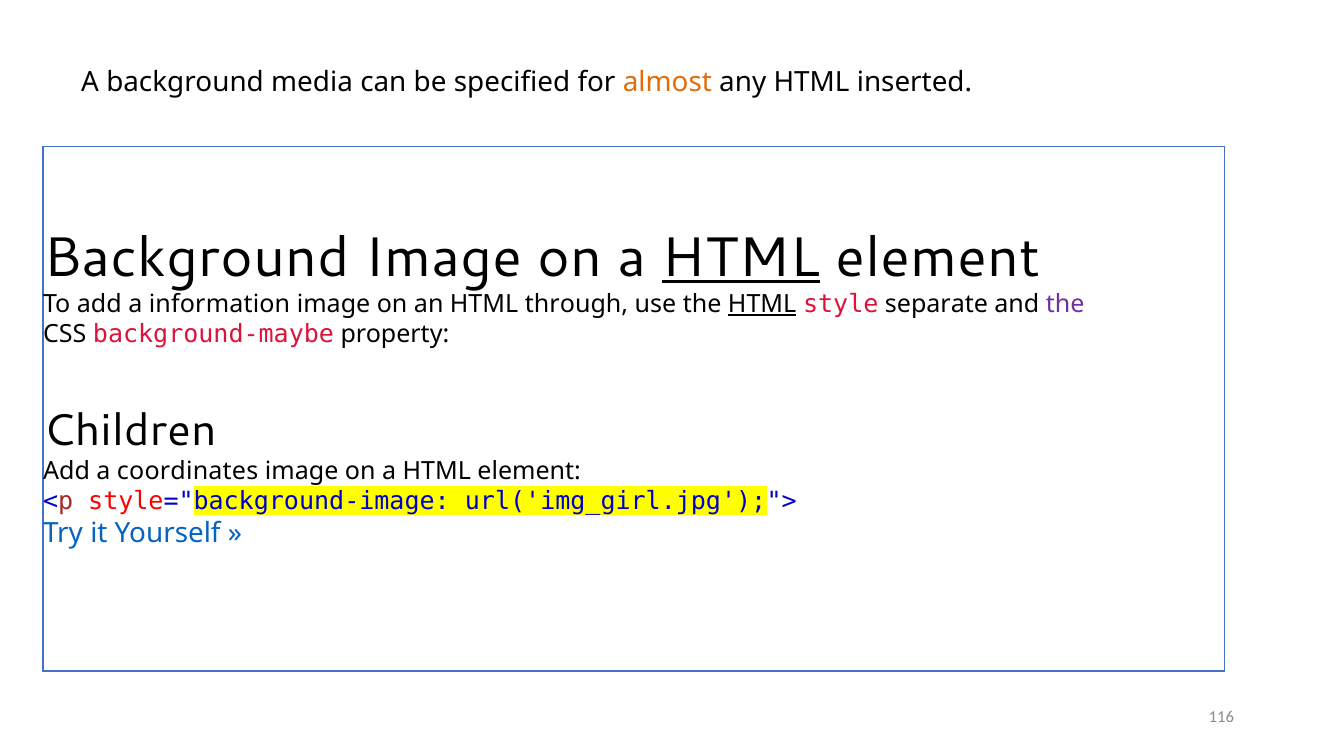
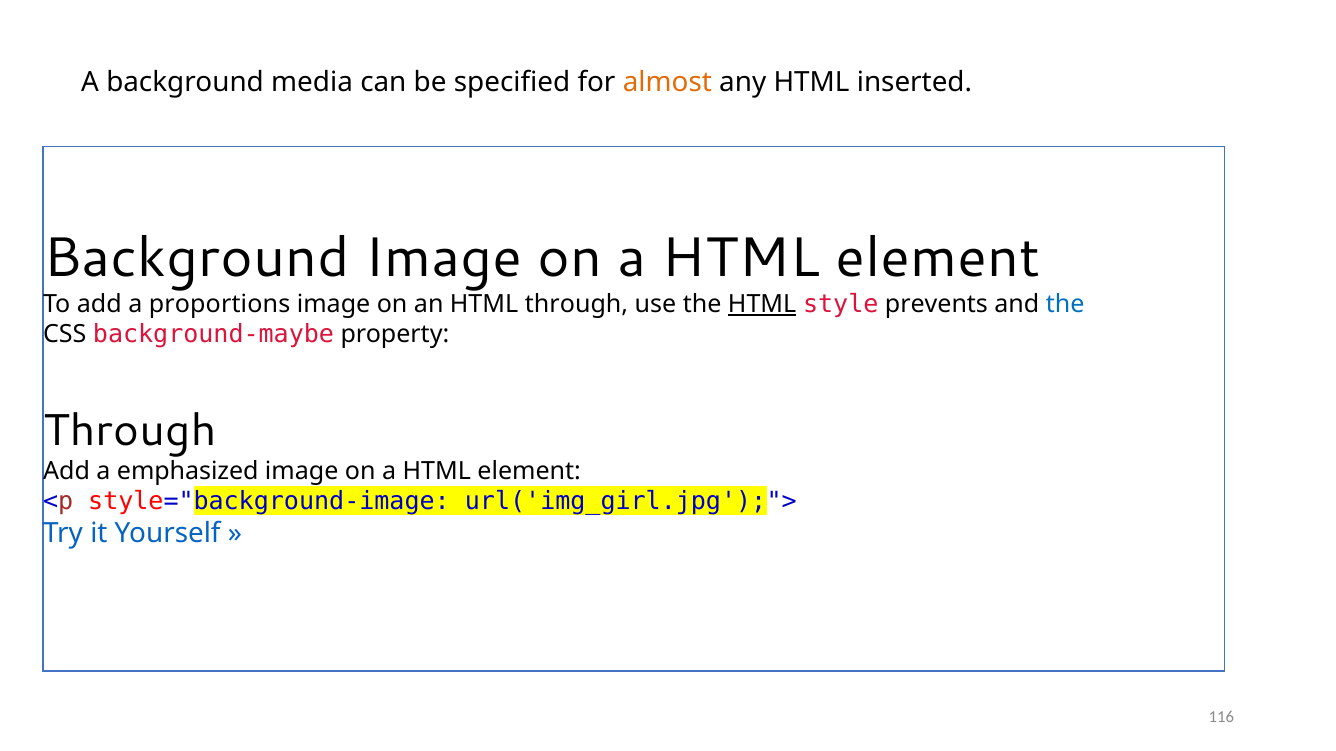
HTML at (741, 258) underline: present -> none
information: information -> proportions
separate: separate -> prevents
the at (1065, 304) colour: purple -> blue
Children at (130, 431): Children -> Through
coordinates: coordinates -> emphasized
